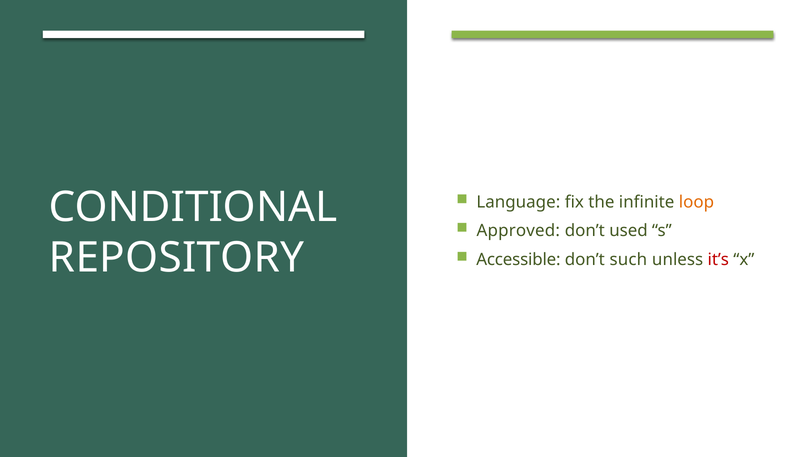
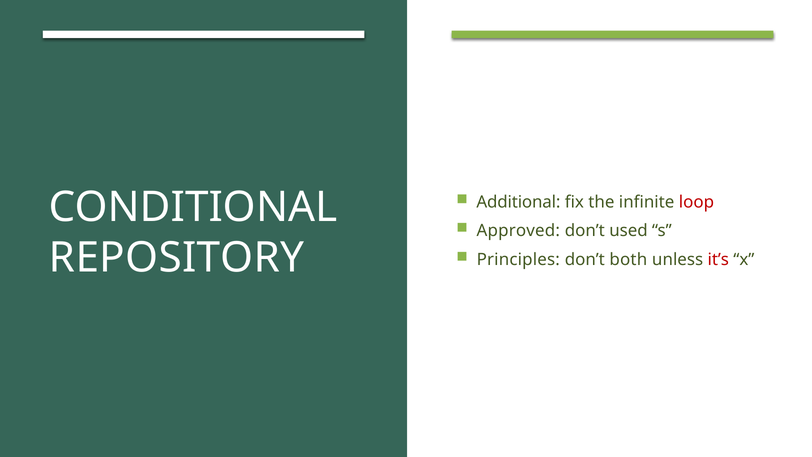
Language: Language -> Additional
loop colour: orange -> red
Accessible: Accessible -> Principles
such: such -> both
